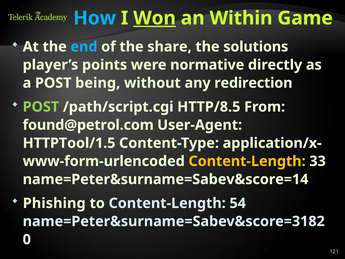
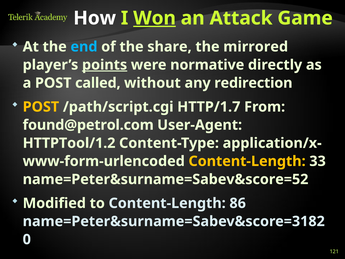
How colour: light blue -> white
Within: Within -> Attack
solutions: solutions -> mirrored
points underline: none -> present
being: being -> called
POST at (41, 107) colour: light green -> yellow
HTTP/8.5: HTTP/8.5 -> HTTP/1.7
HTTPTool/1.5: HTTPTool/1.5 -> HTTPTool/1.2
name=Peter&surname=Sabev&score=14: name=Peter&surname=Sabev&score=14 -> name=Peter&surname=Sabev&score=52
Phishing: Phishing -> Modified
54: 54 -> 86
